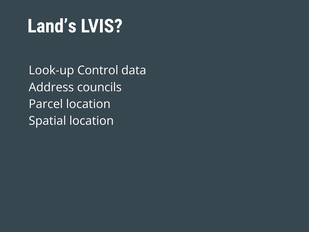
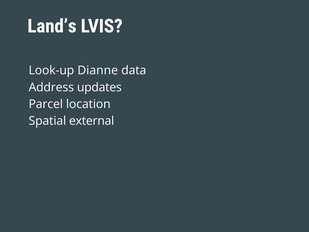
Control: Control -> Dianne
councils: councils -> updates
Spatial location: location -> external
